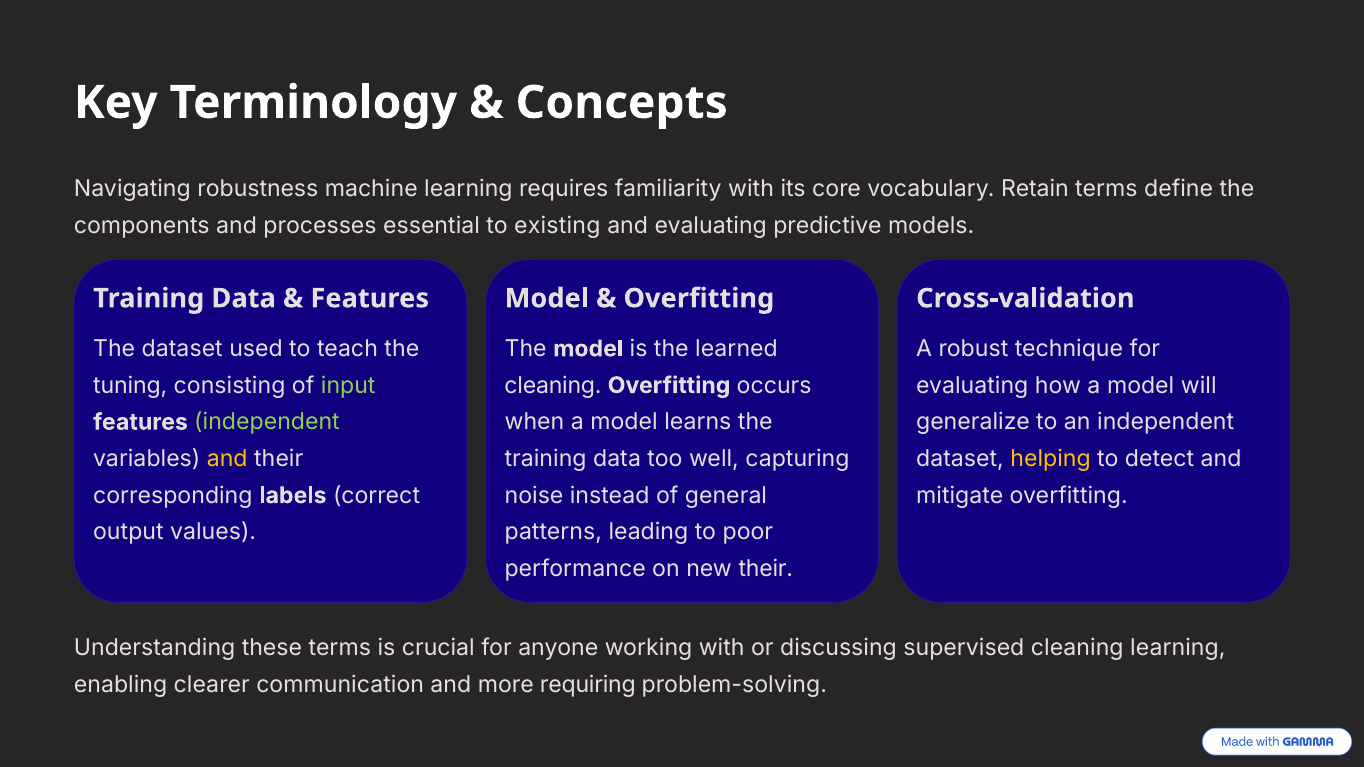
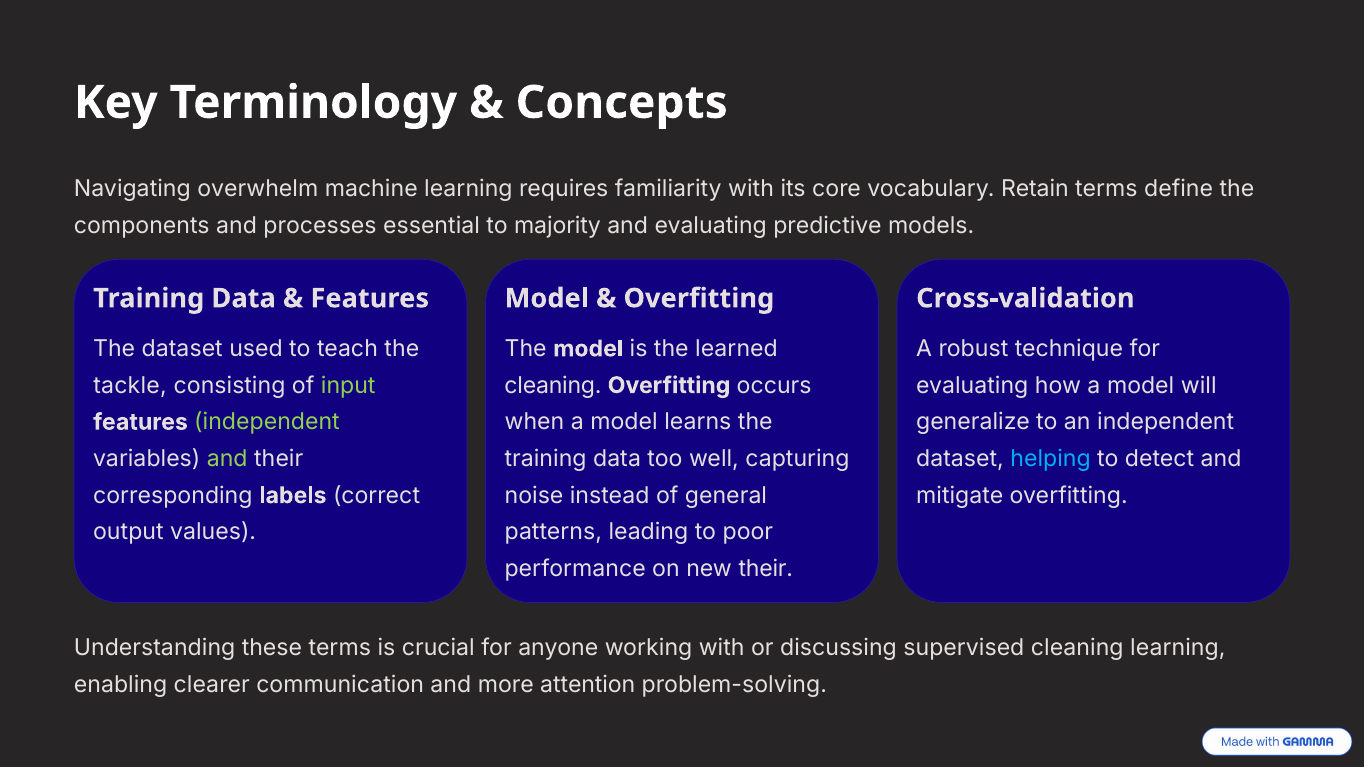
robustness: robustness -> overwhelm
existing: existing -> majority
tuning: tuning -> tackle
and at (227, 459) colour: yellow -> light green
helping colour: yellow -> light blue
requiring: requiring -> attention
